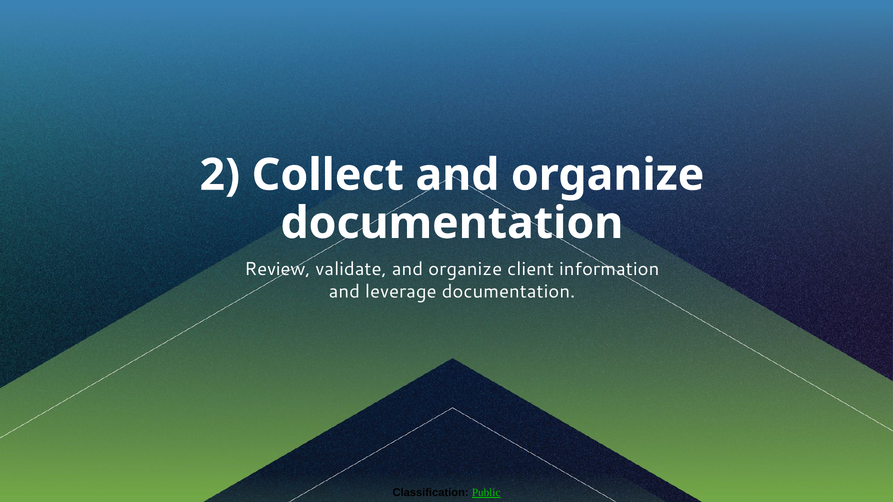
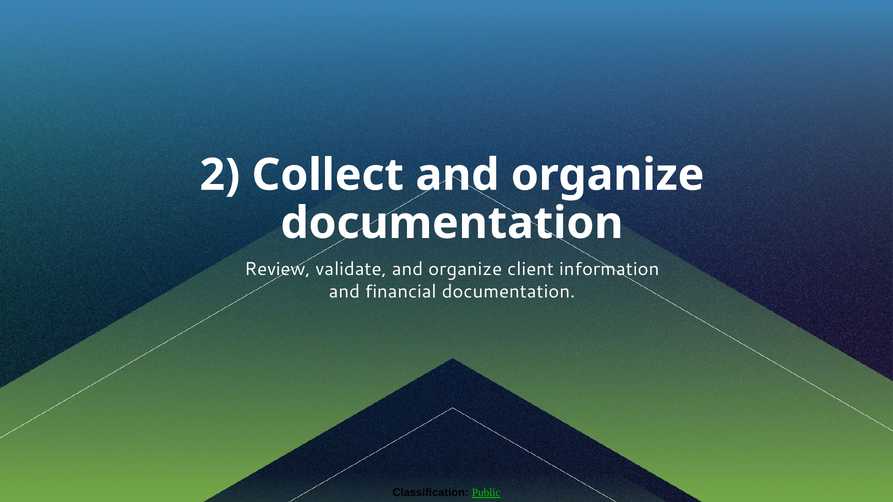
leverage: leverage -> financial
